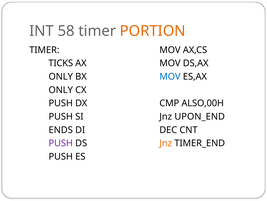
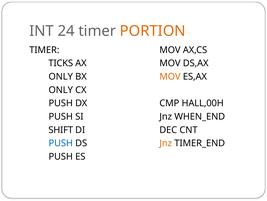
58: 58 -> 24
MOV at (170, 76) colour: blue -> orange
ALSO,00H: ALSO,00H -> HALL,00H
UPON_END: UPON_END -> WHEN_END
ENDS: ENDS -> SHIFT
PUSH at (61, 143) colour: purple -> blue
